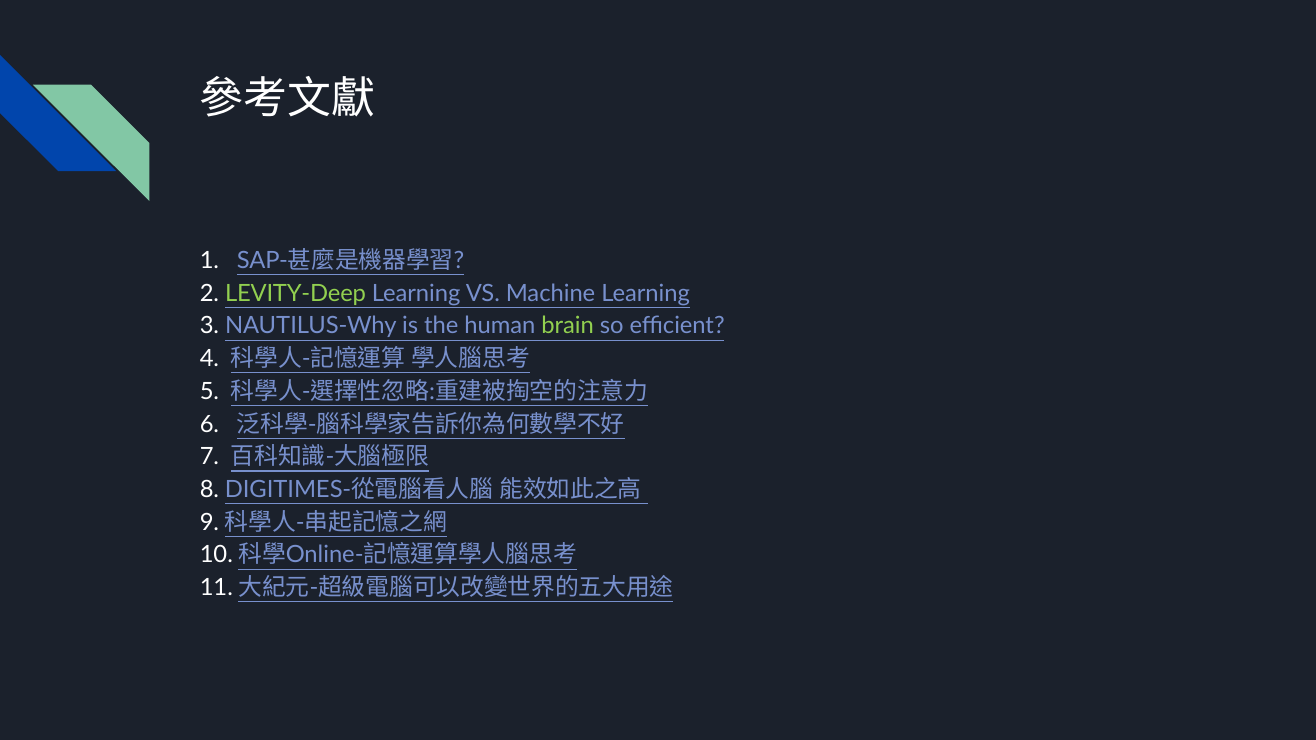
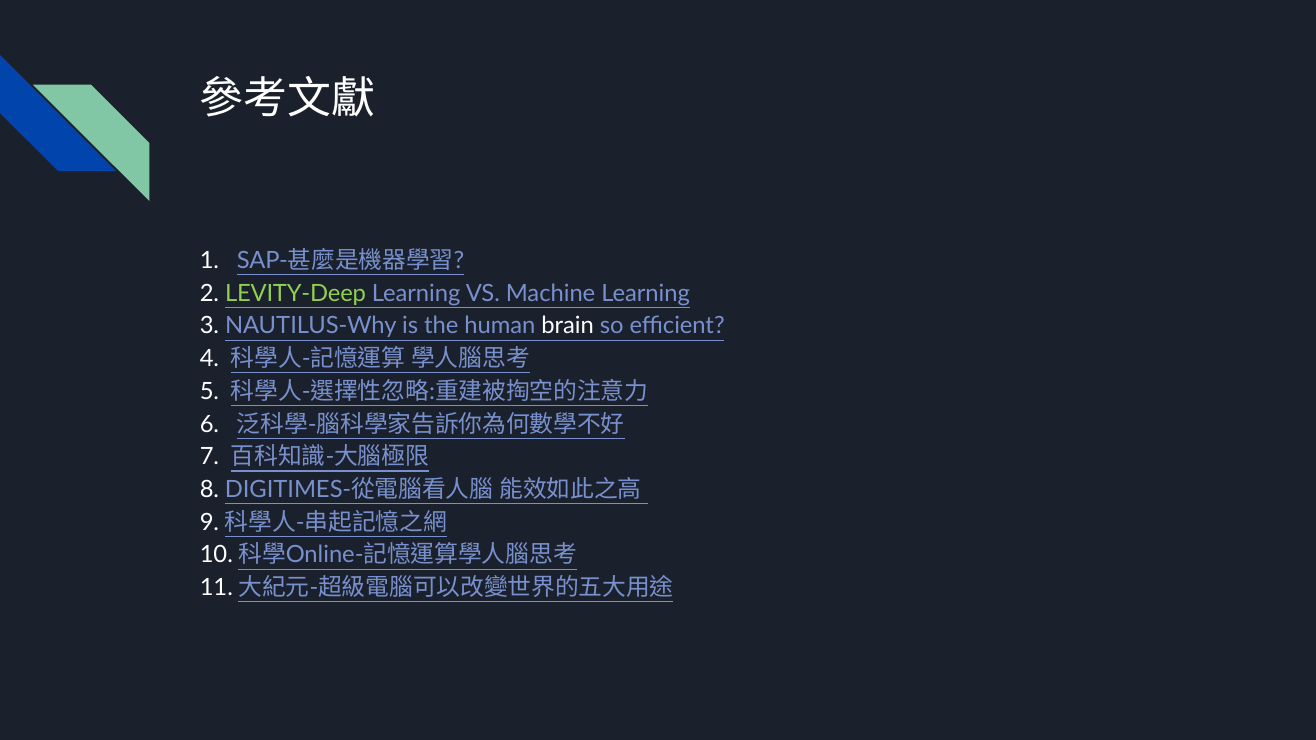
brain colour: light green -> white
